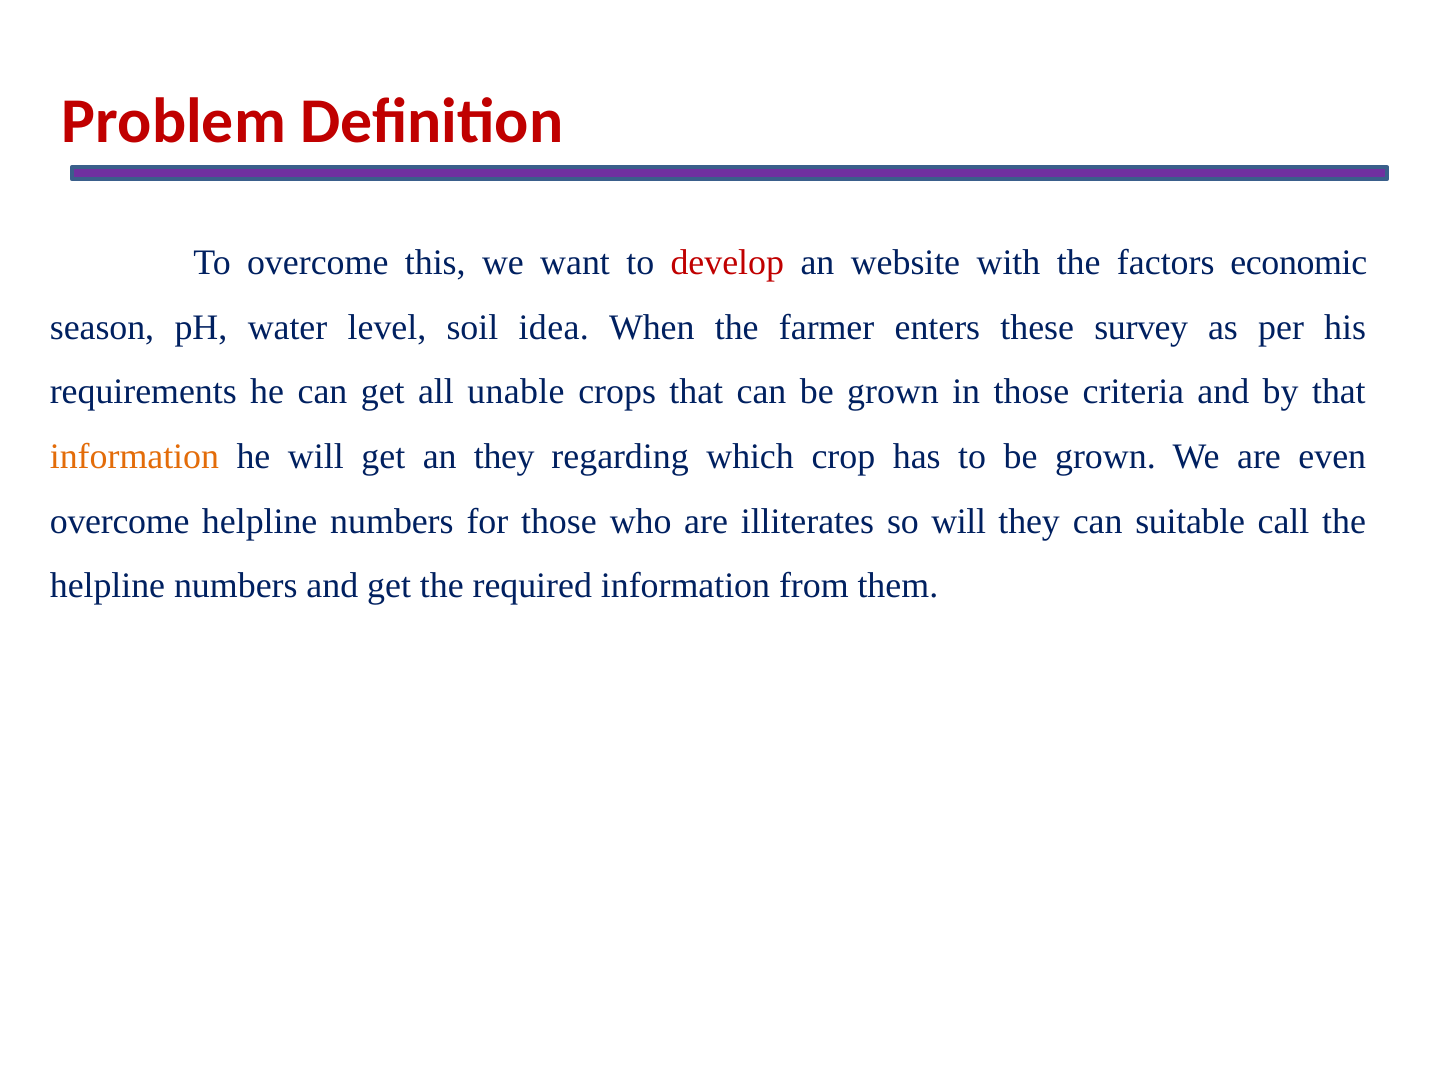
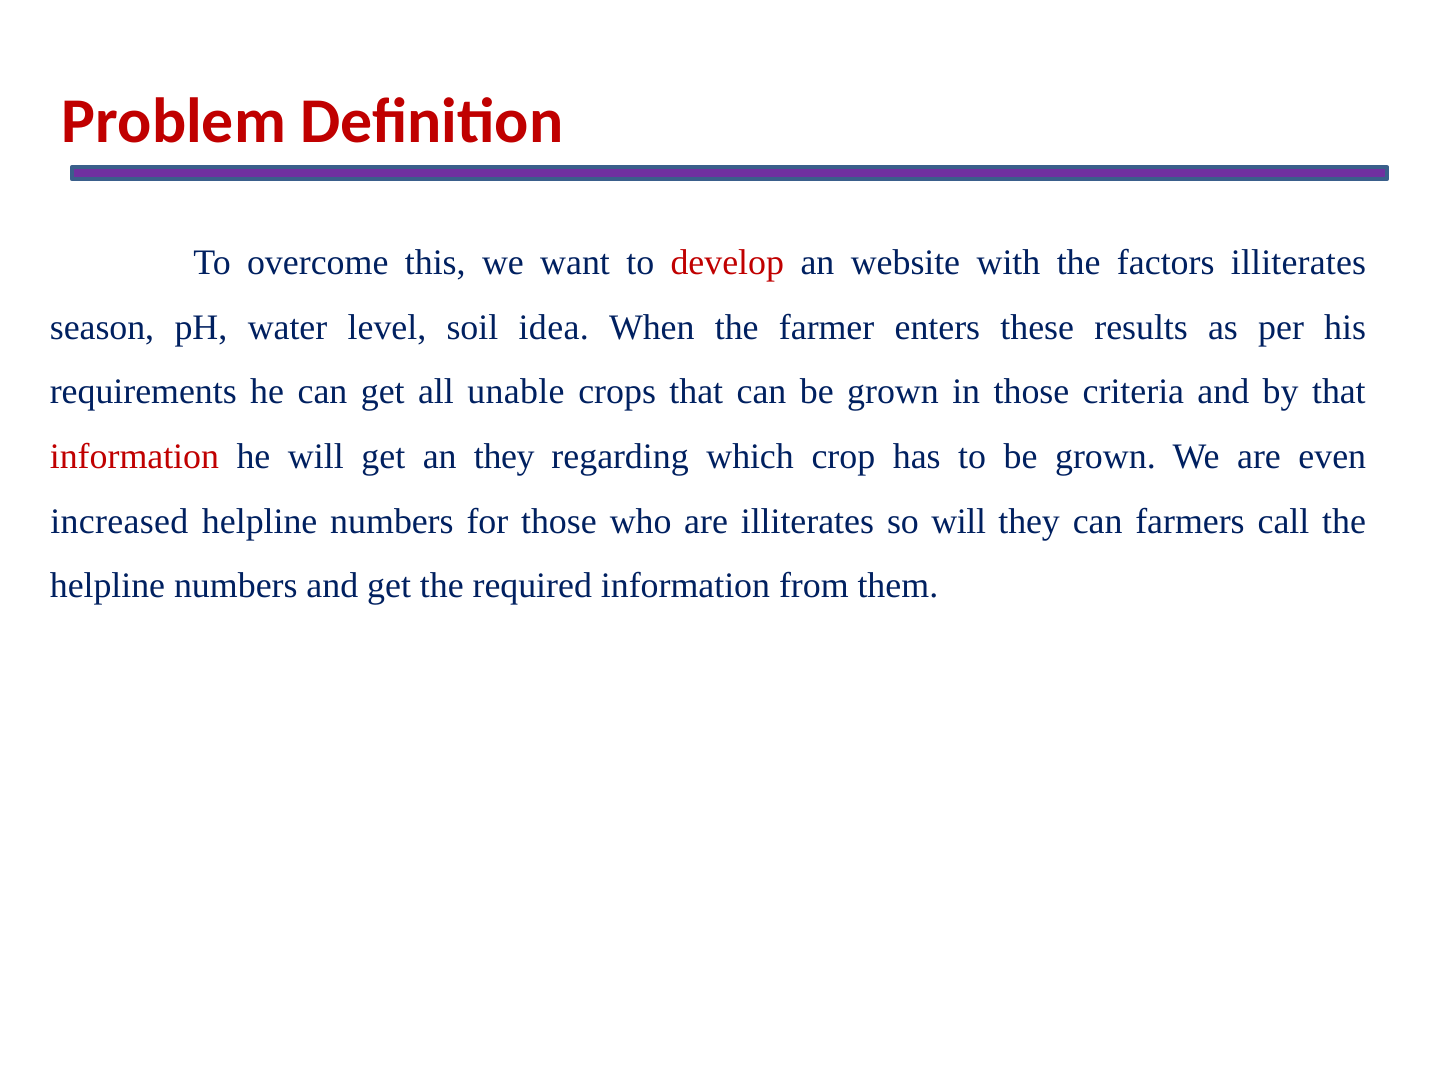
factors economic: economic -> illiterates
survey: survey -> results
information at (134, 457) colour: orange -> red
overcome at (120, 521): overcome -> increased
suitable: suitable -> farmers
